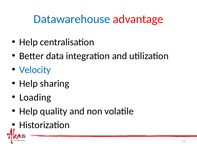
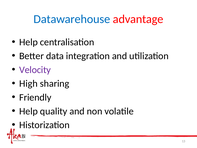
Velocity colour: blue -> purple
Help at (28, 83): Help -> High
Loading: Loading -> Friendly
